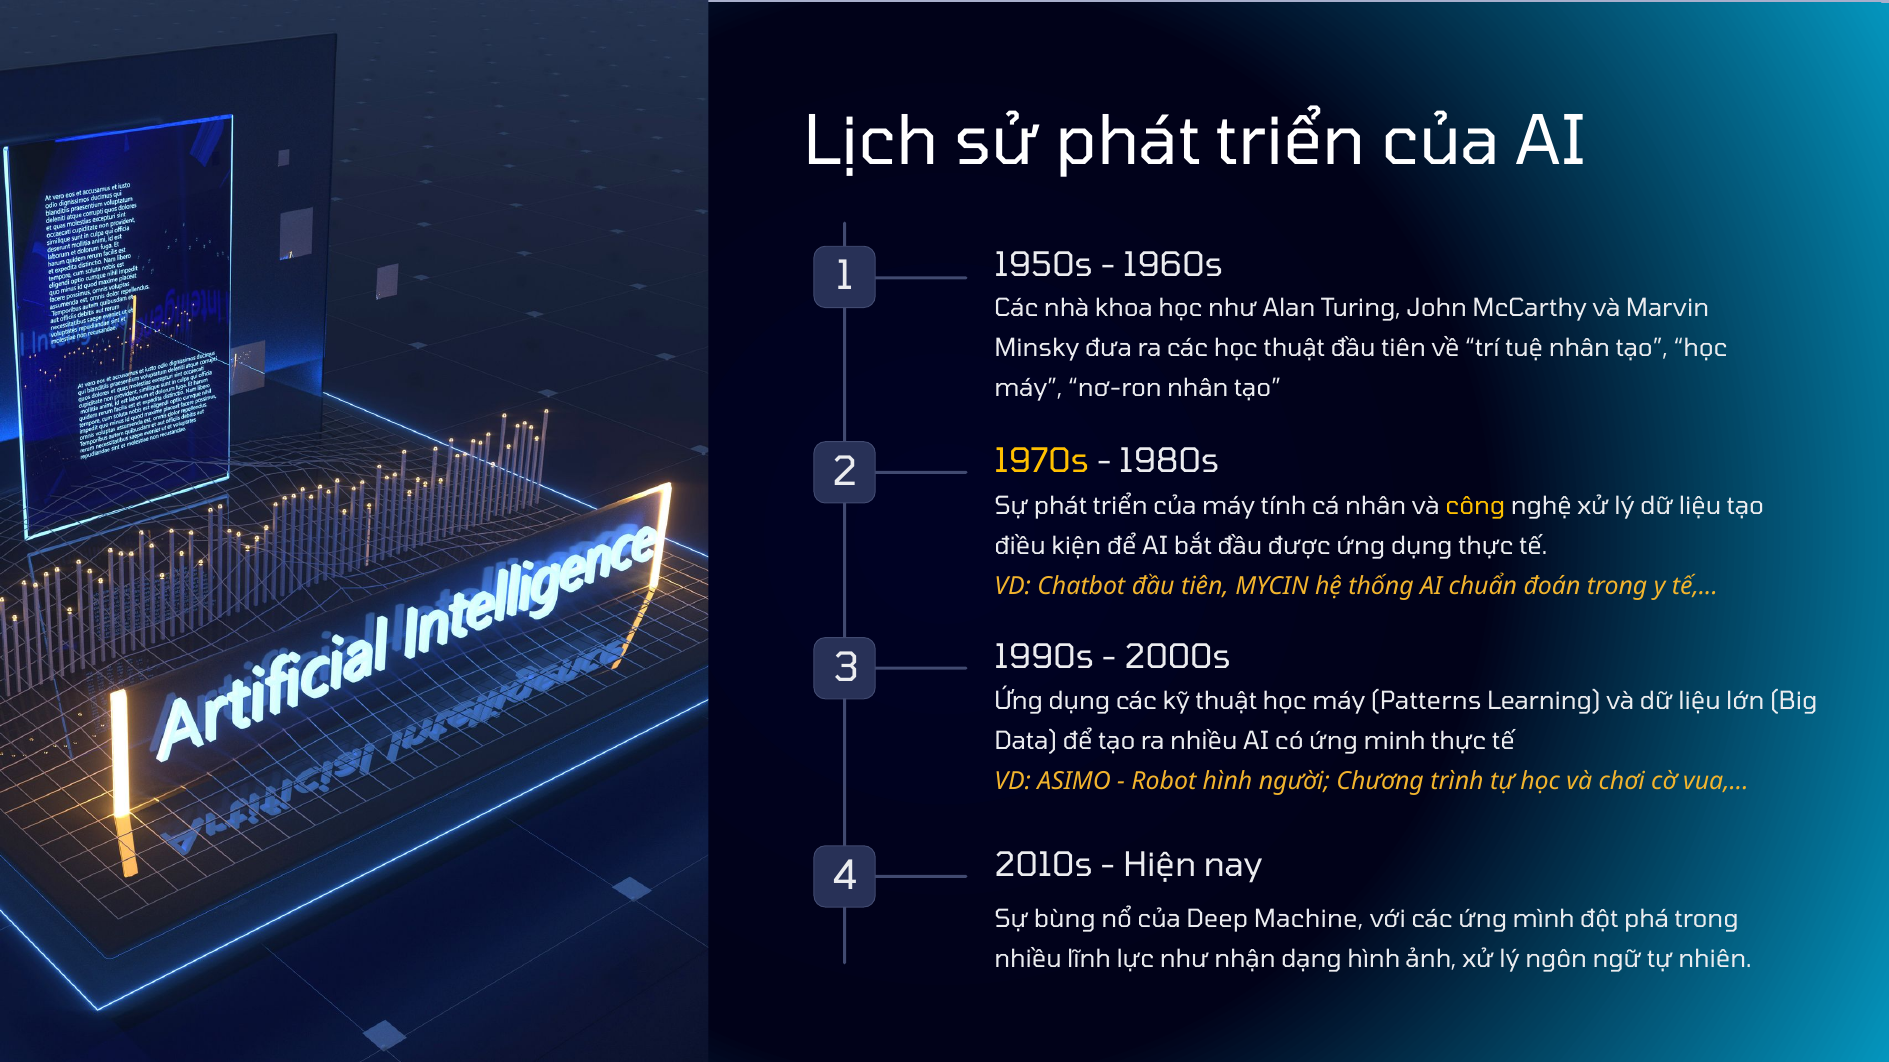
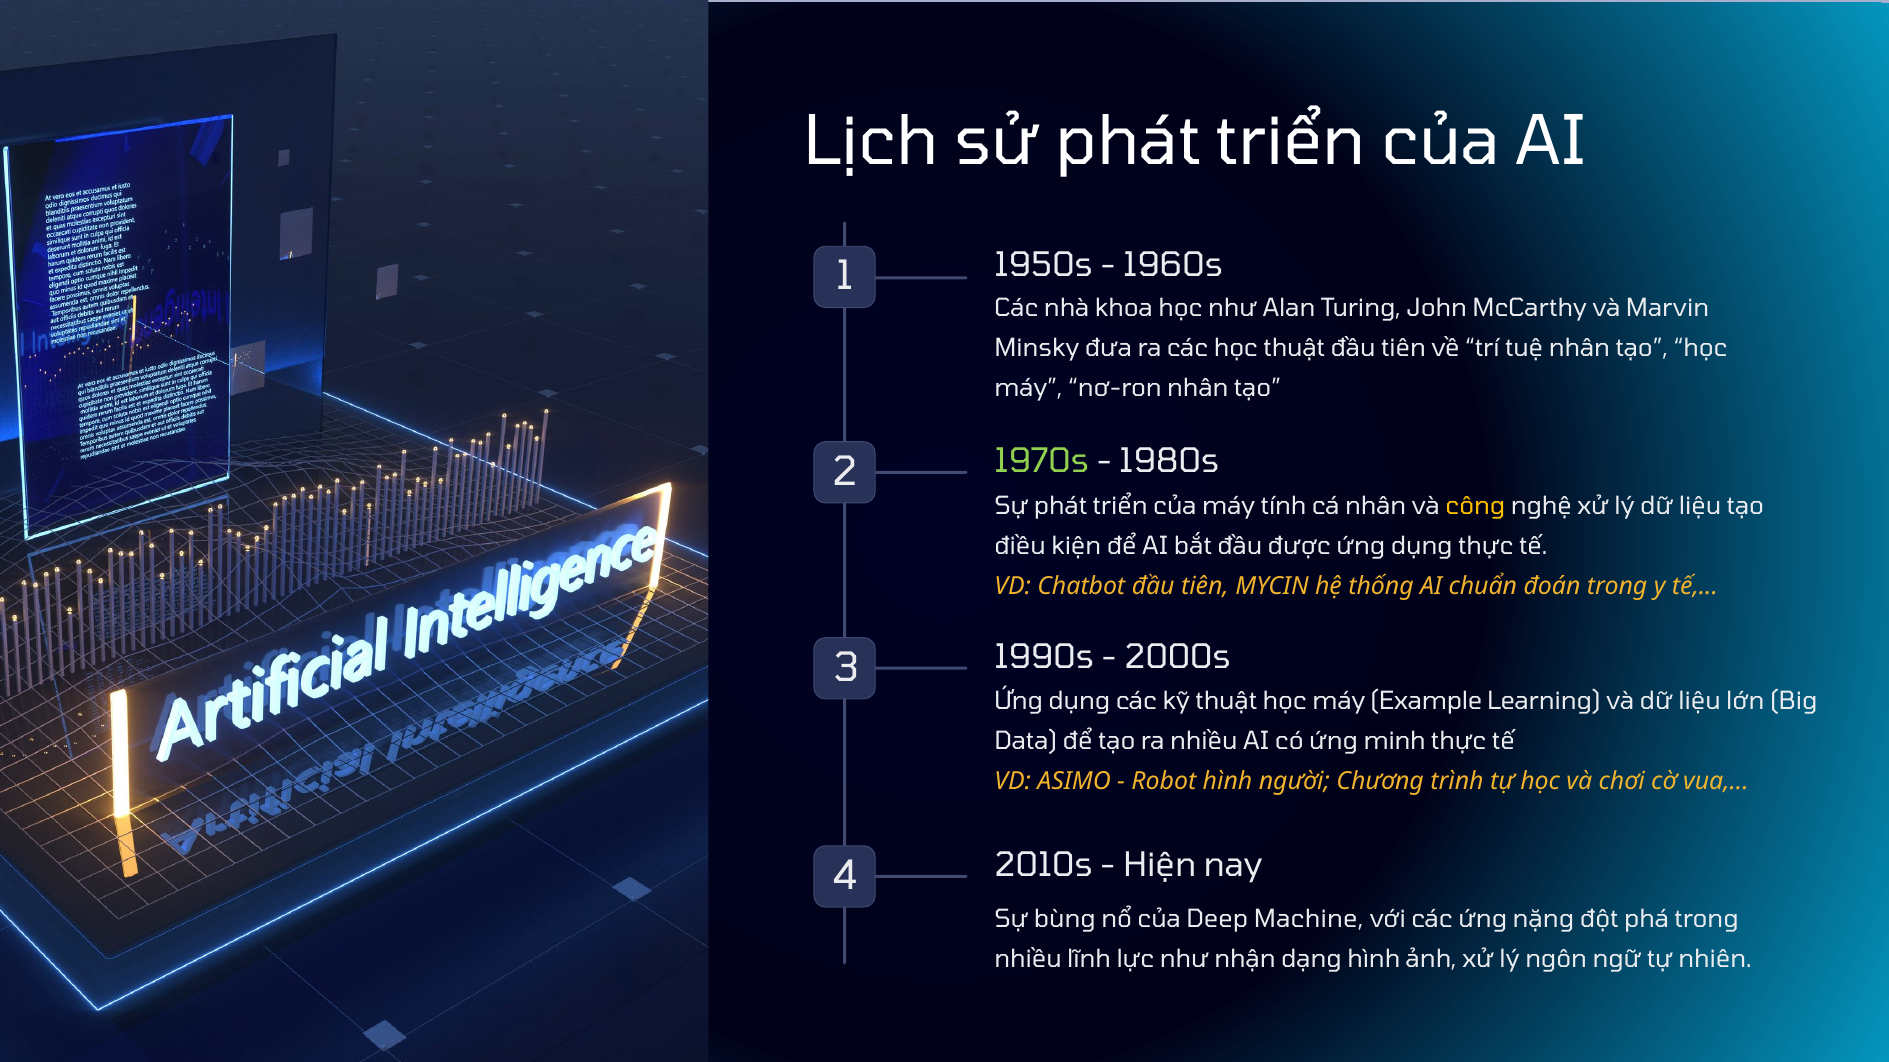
1970s colour: yellow -> light green
Patterns: Patterns -> Example
mình: mình -> nặng
